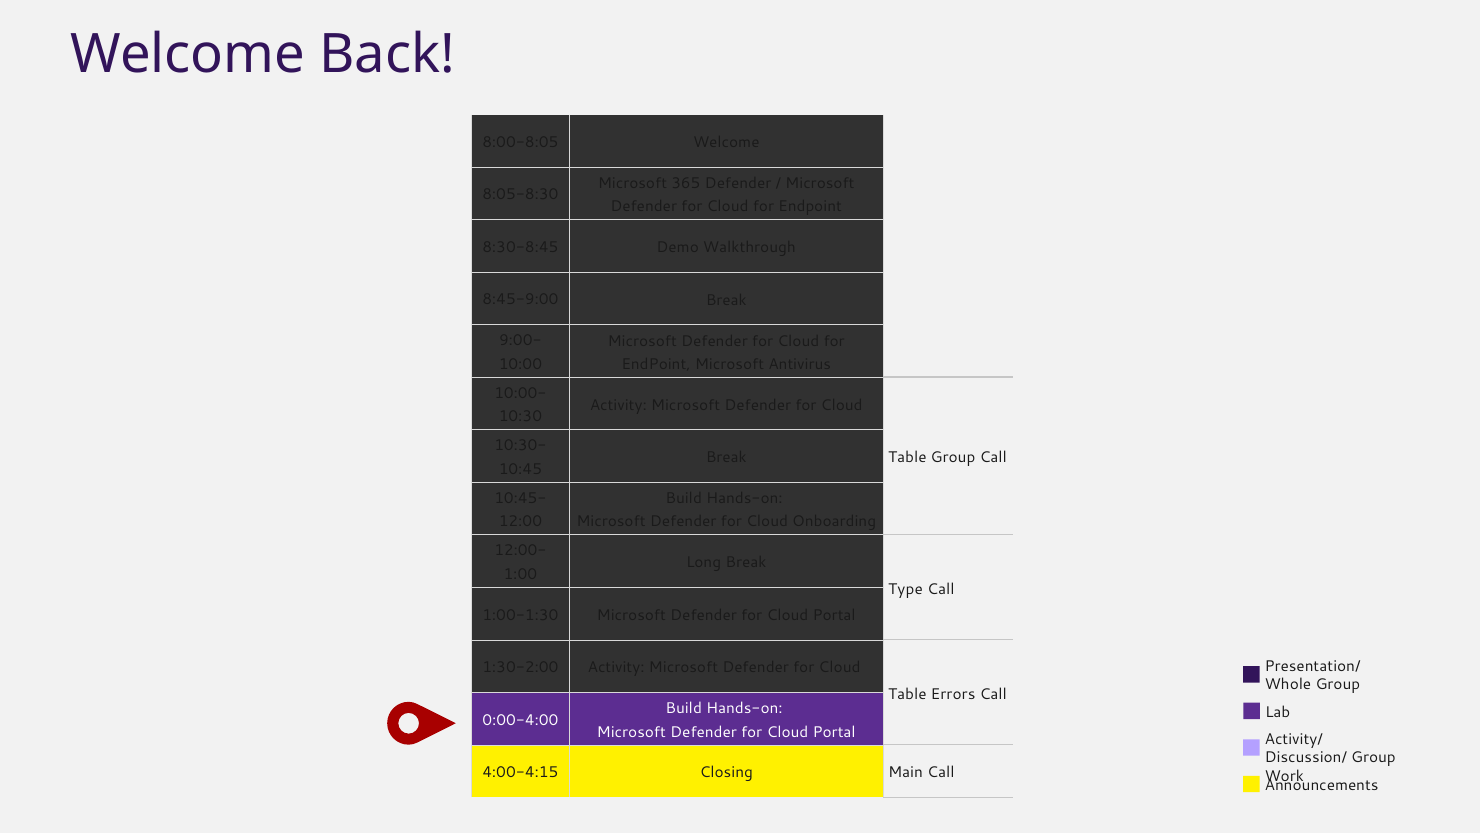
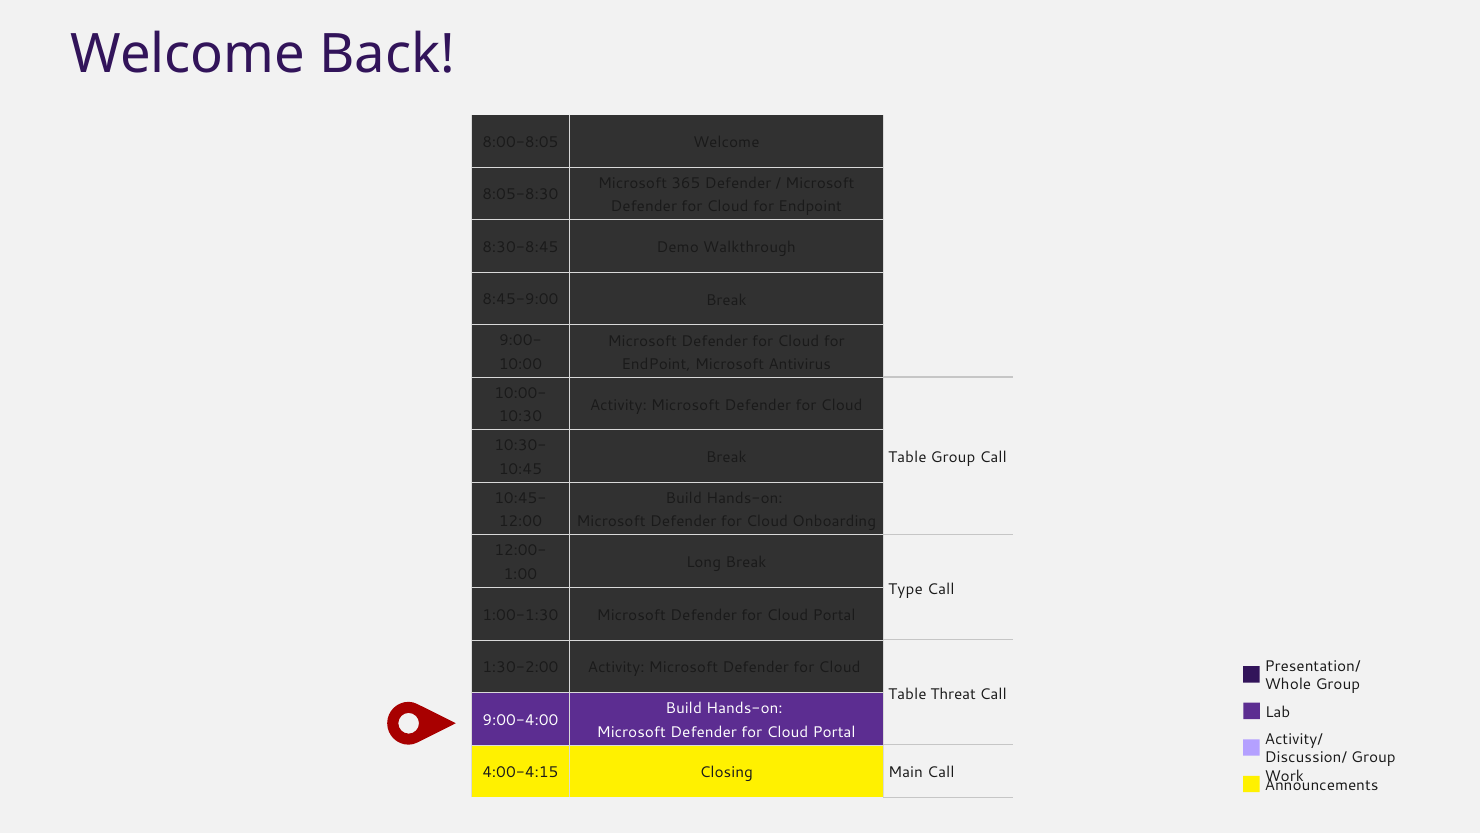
Errors: Errors -> Threat
0:00-4:00: 0:00-4:00 -> 9:00-4:00
